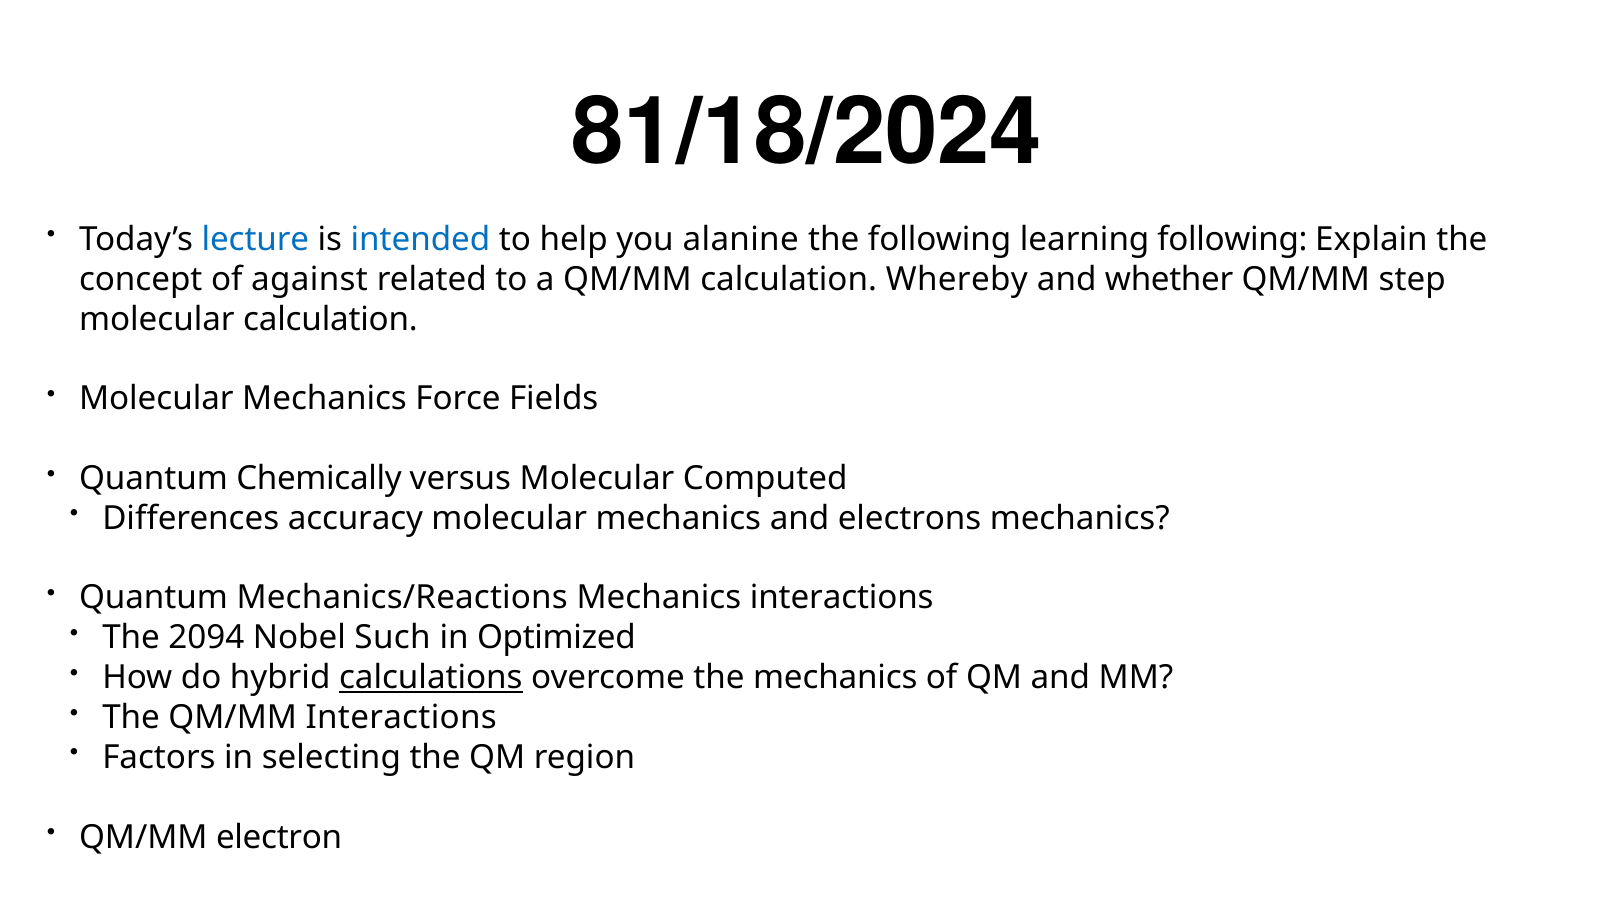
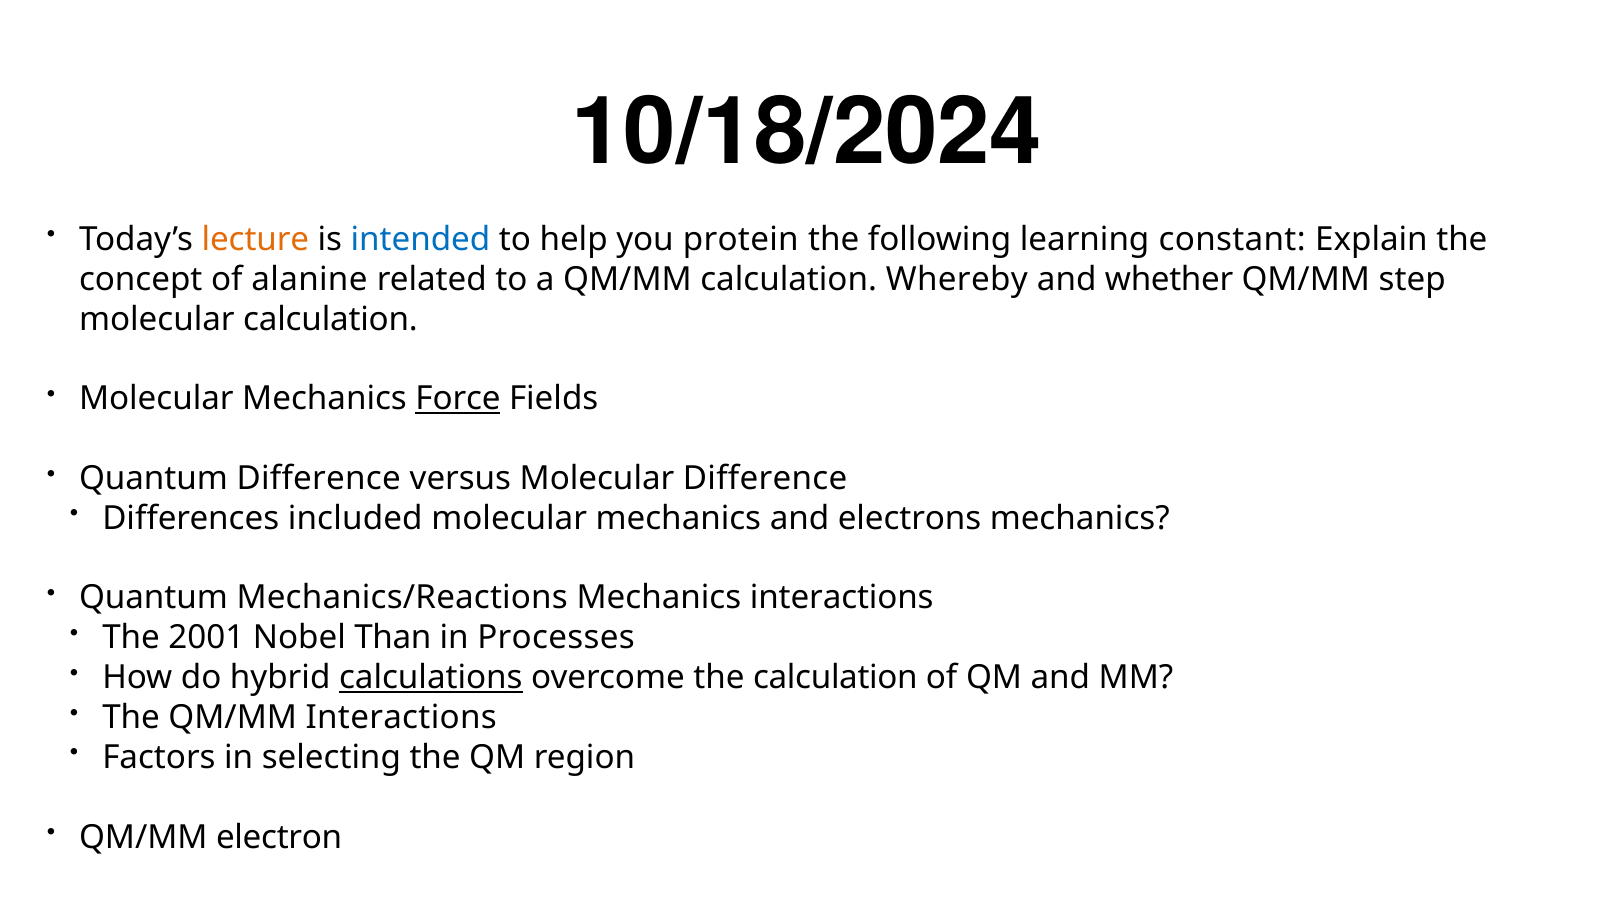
81/18/2024: 81/18/2024 -> 10/18/2024
lecture colour: blue -> orange
alanine: alanine -> protein
learning following: following -> constant
against: against -> alanine
Force underline: none -> present
Quantum Chemically: Chemically -> Difference
Molecular Computed: Computed -> Difference
accuracy: accuracy -> included
2094: 2094 -> 2001
Such: Such -> Than
Optimized: Optimized -> Processes
the mechanics: mechanics -> calculation
